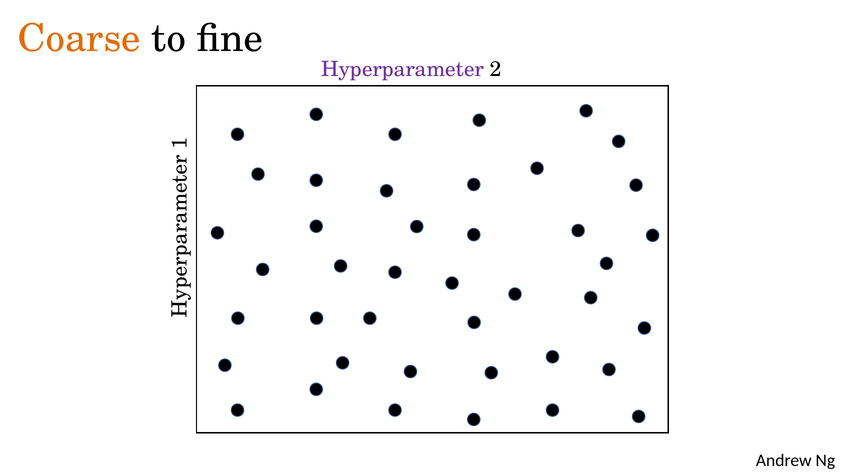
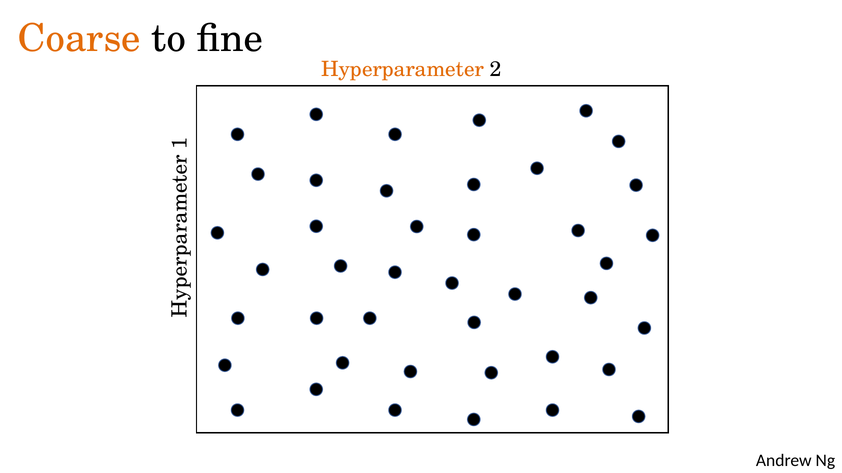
Hyperparameter colour: purple -> orange
